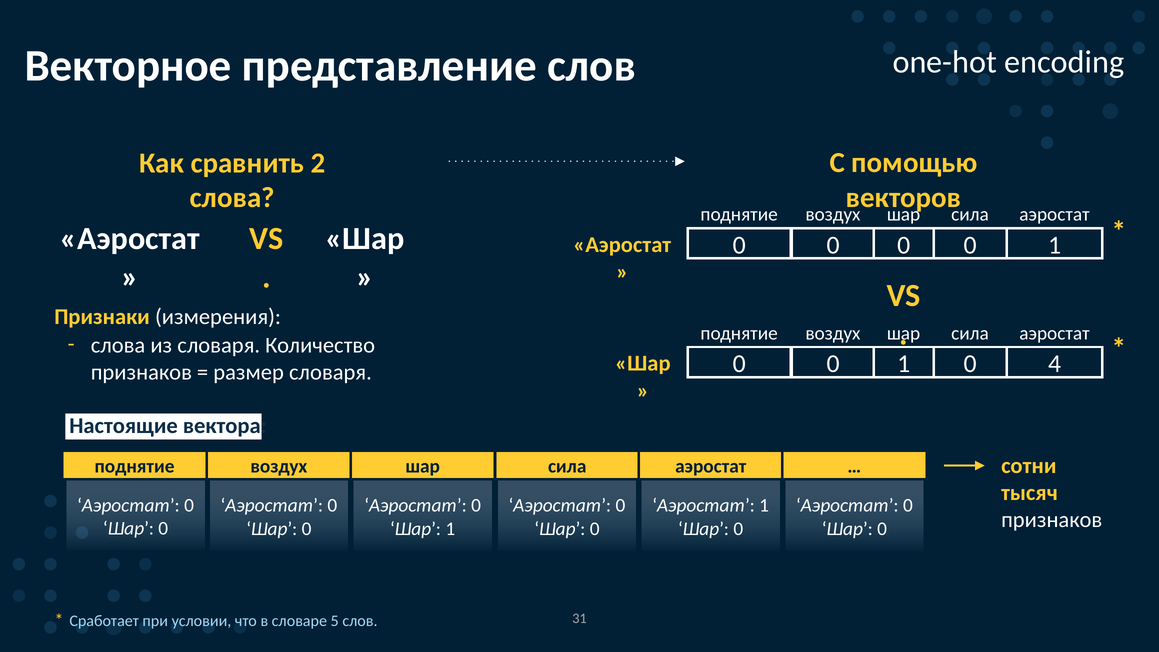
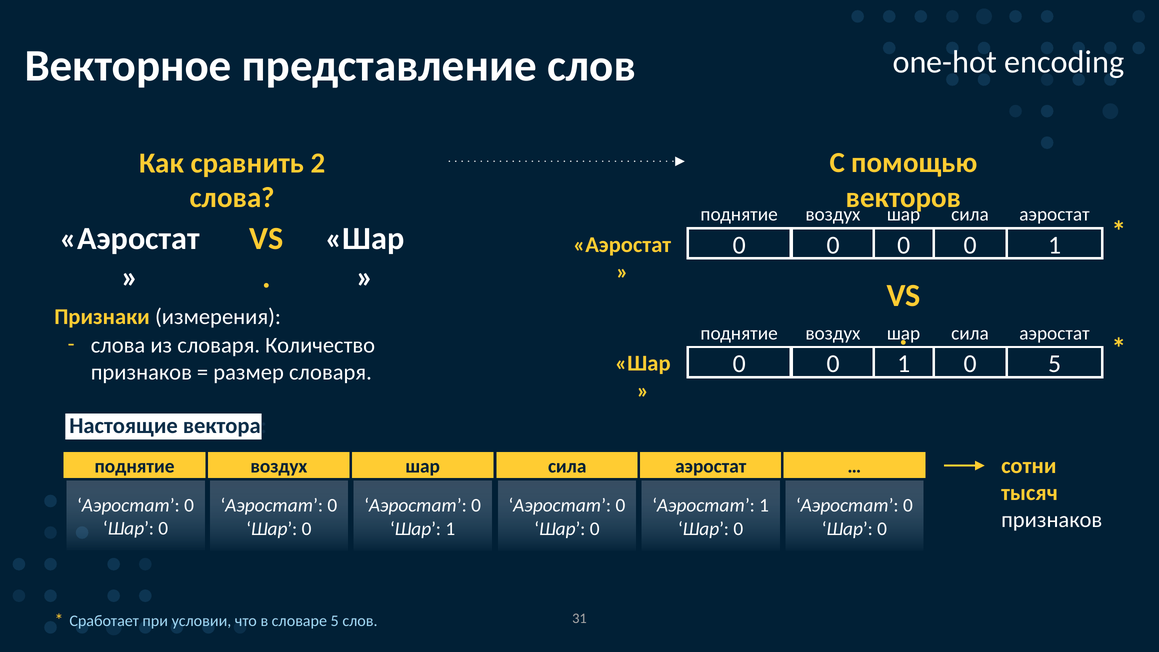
0 4: 4 -> 5
